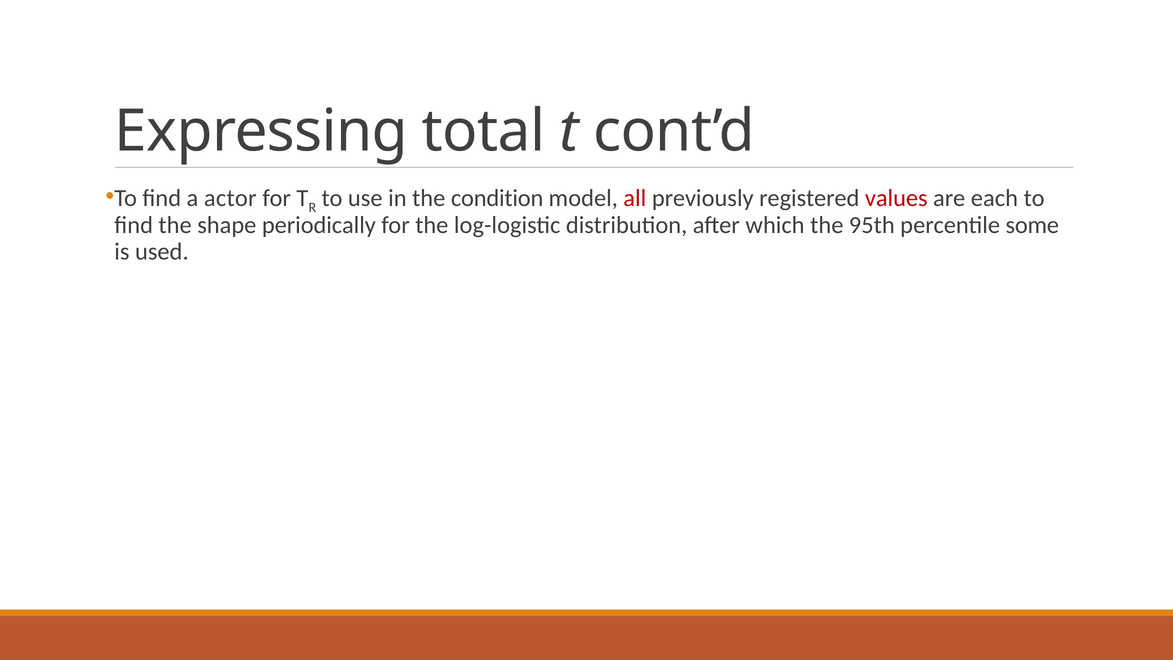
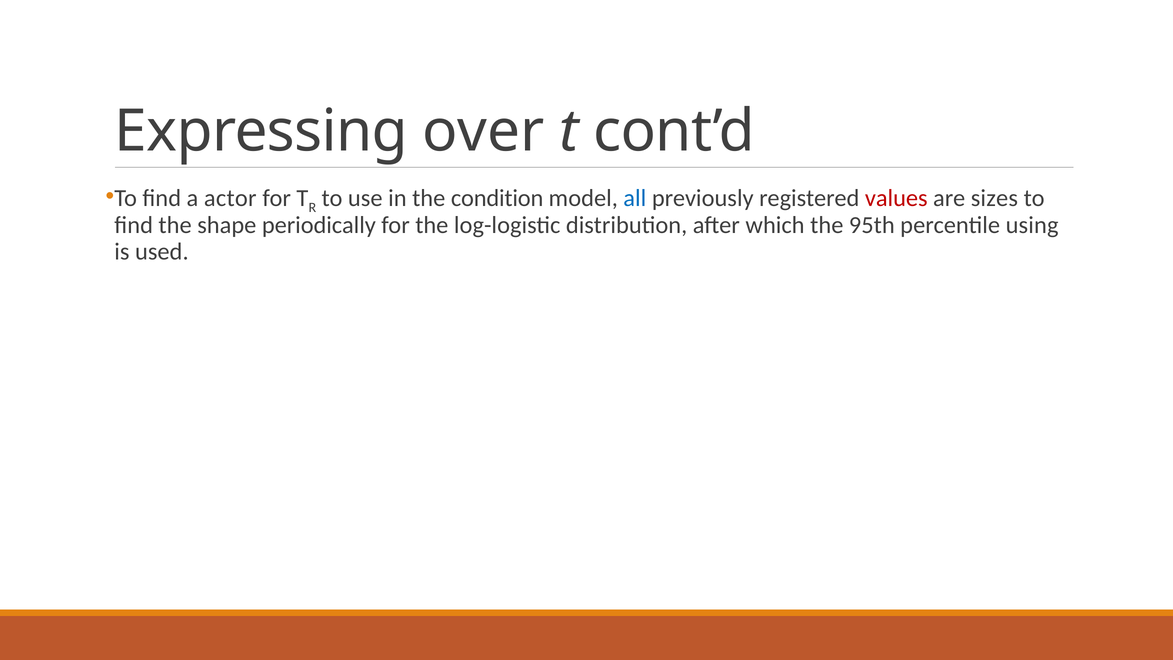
total: total -> over
all colour: red -> blue
each: each -> sizes
some: some -> using
